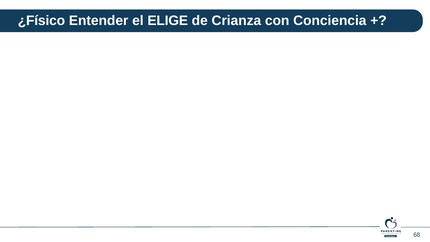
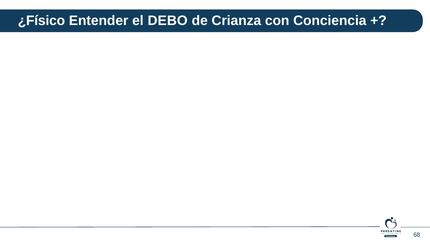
ELIGE: ELIGE -> DEBO
